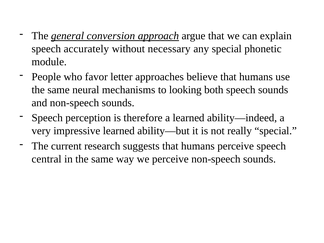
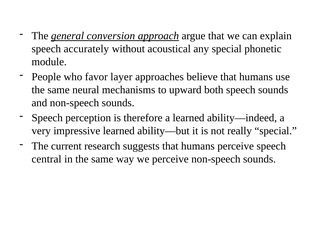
necessary: necessary -> acoustical
letter: letter -> layer
looking: looking -> upward
